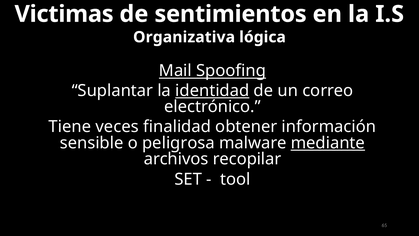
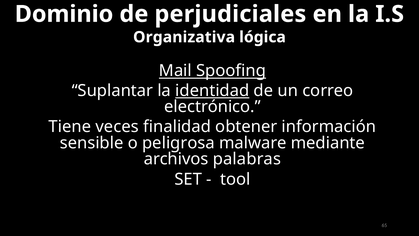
Victimas: Victimas -> Dominio
sentimientos: sentimientos -> perjudiciales
mediante underline: present -> none
recopilar: recopilar -> palabras
